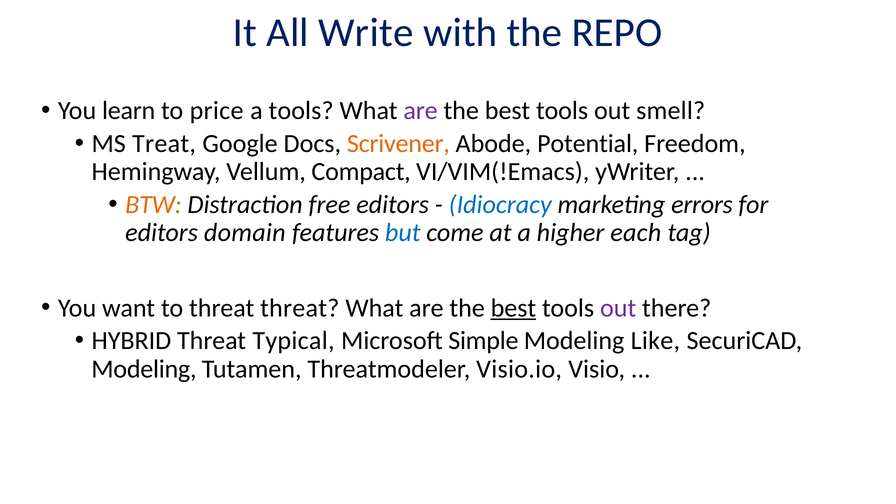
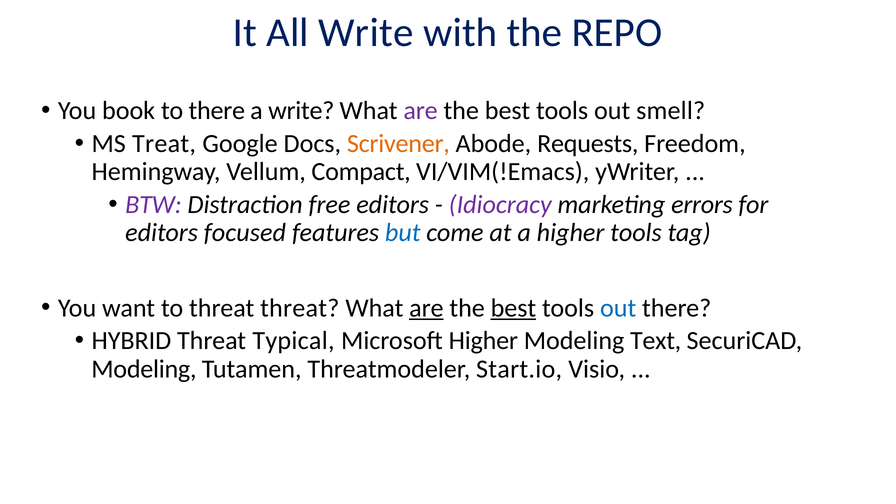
learn: learn -> book
to price: price -> there
a tools: tools -> write
Potential: Potential -> Requests
BTW colour: orange -> purple
Idiocracy colour: blue -> purple
domain: domain -> focused
higher each: each -> tools
are at (426, 308) underline: none -> present
out at (618, 308) colour: purple -> blue
Microsoft Simple: Simple -> Higher
Like: Like -> Text
Visio.io: Visio.io -> Start.io
